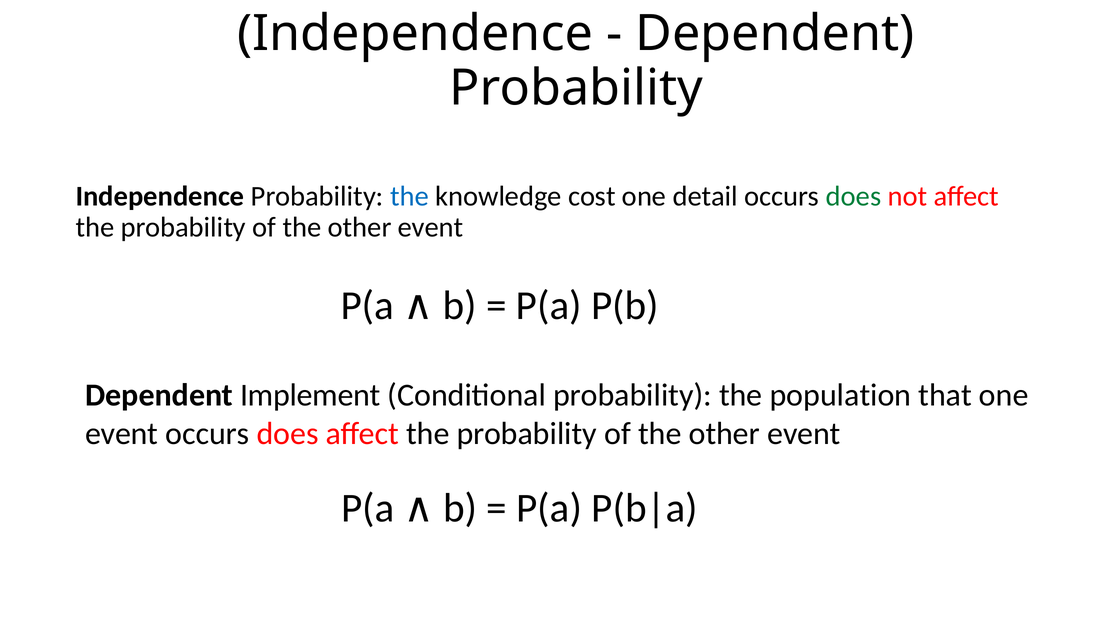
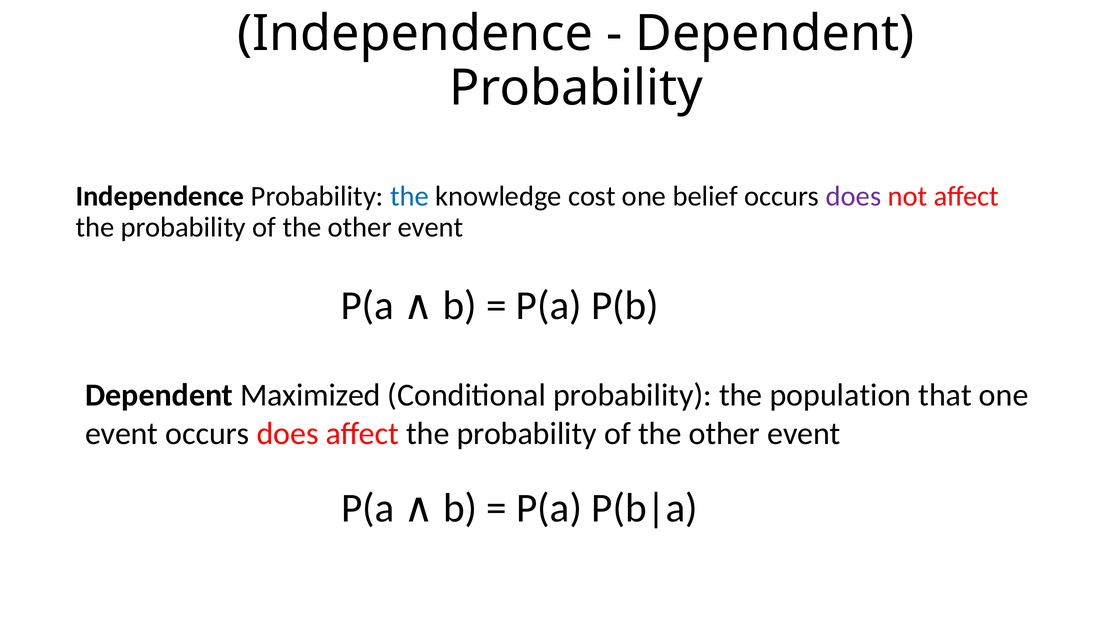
detail: detail -> belief
does at (854, 197) colour: green -> purple
Implement: Implement -> Maximized
